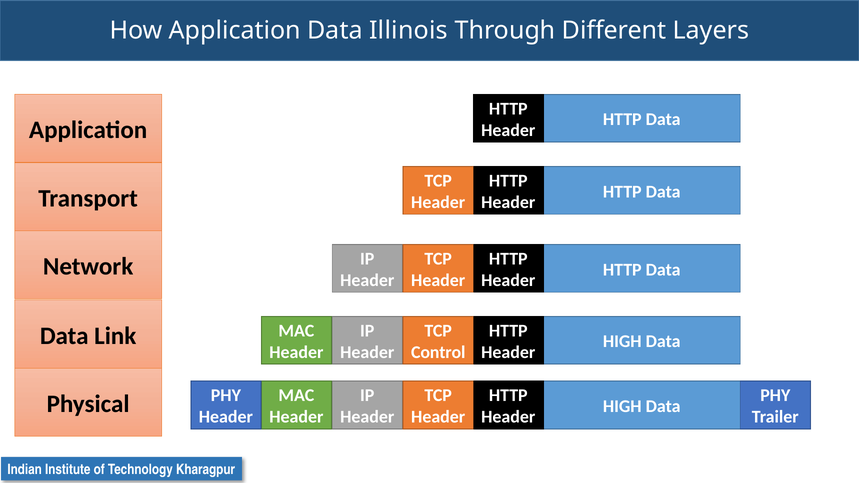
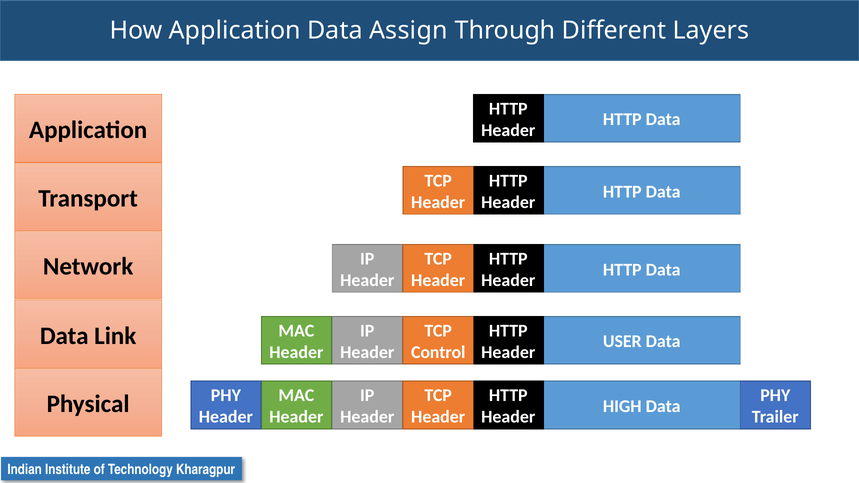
Illinois: Illinois -> Assign
HIGH at (622, 342): HIGH -> USER
